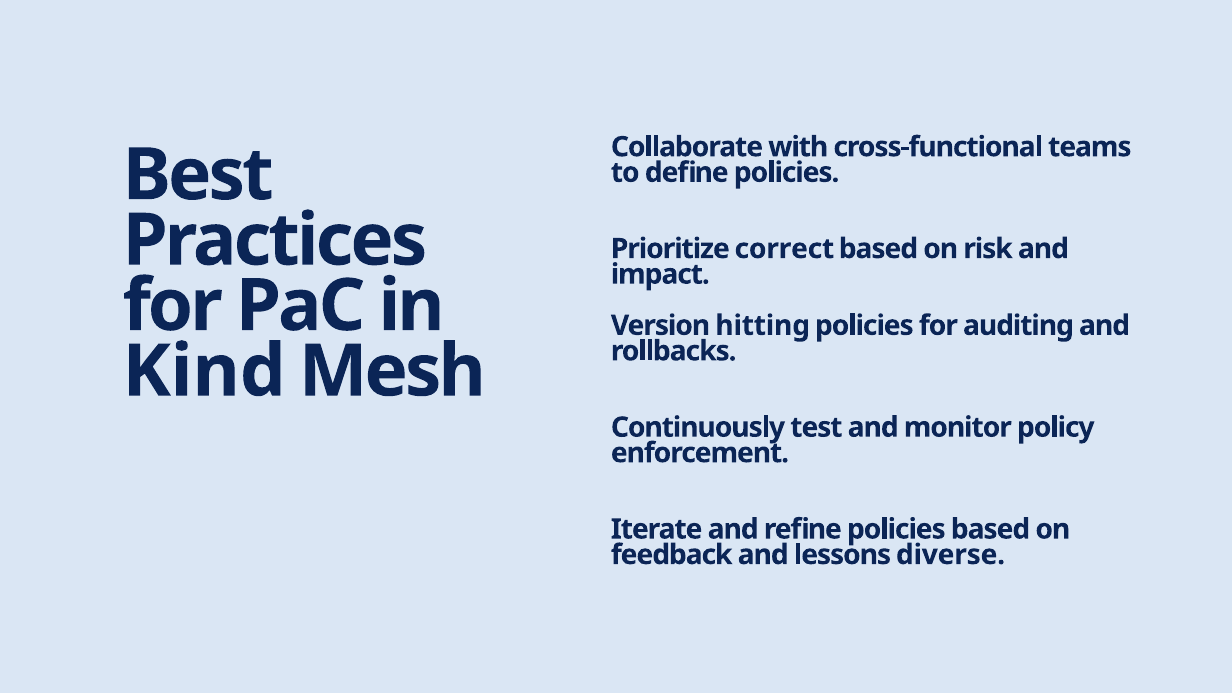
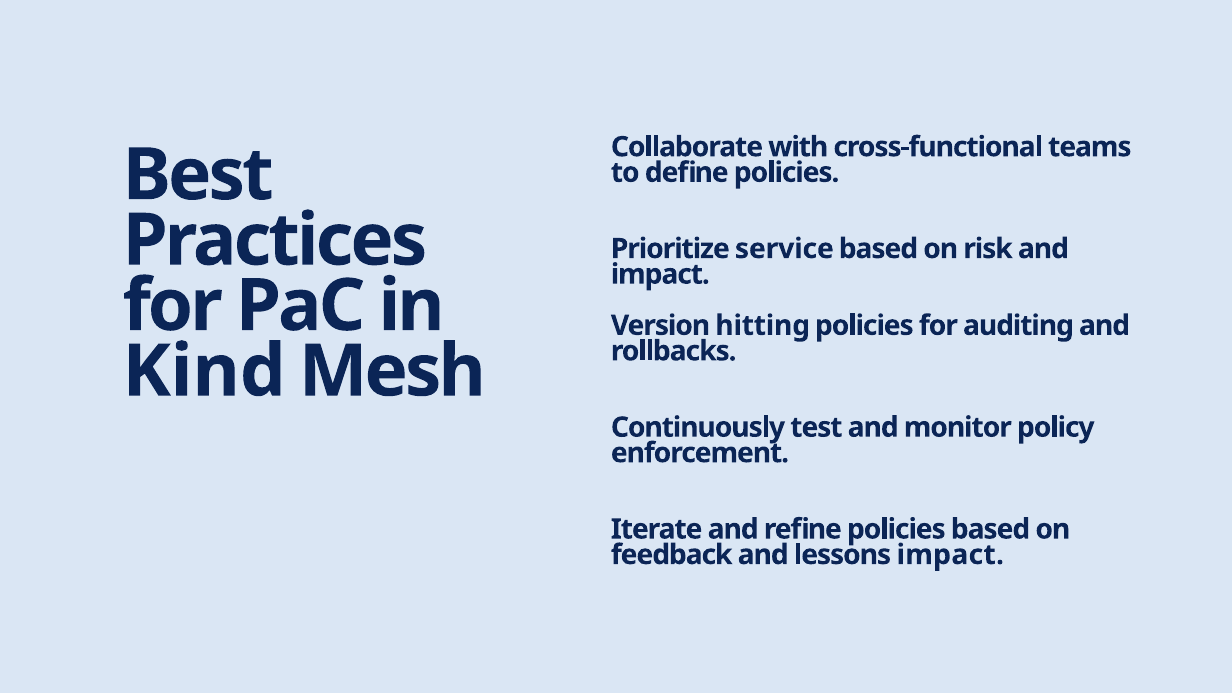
correct: correct -> service
lessons diverse: diverse -> impact
